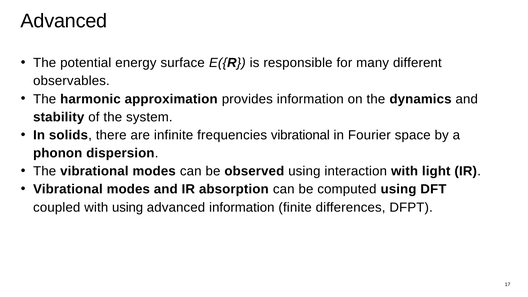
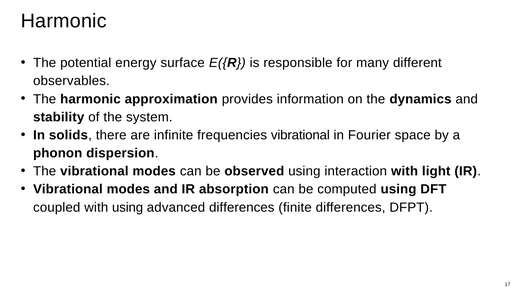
Advanced at (64, 21): Advanced -> Harmonic
advanced information: information -> differences
